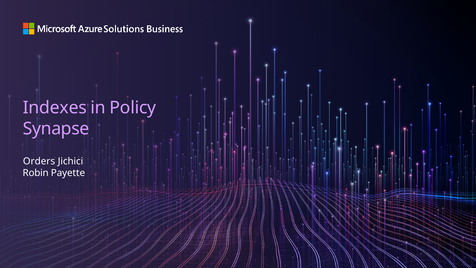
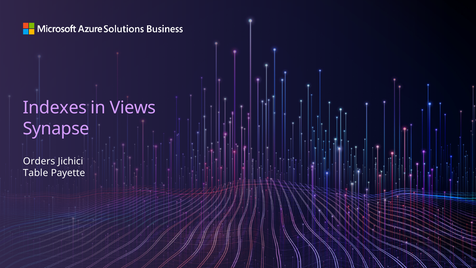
Policy: Policy -> Views
Robin: Robin -> Table
